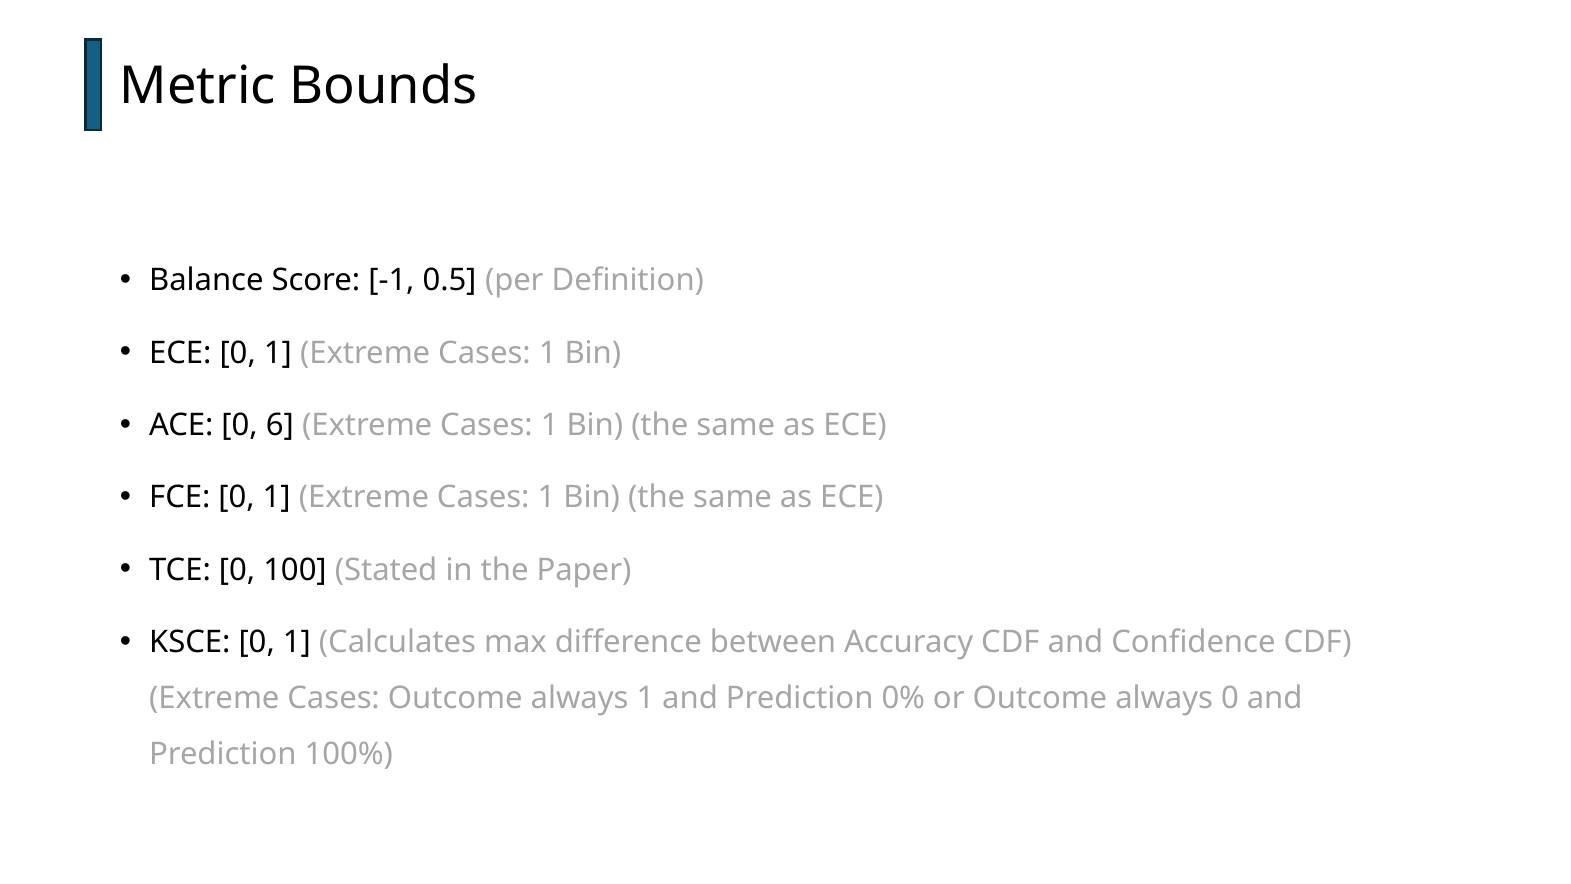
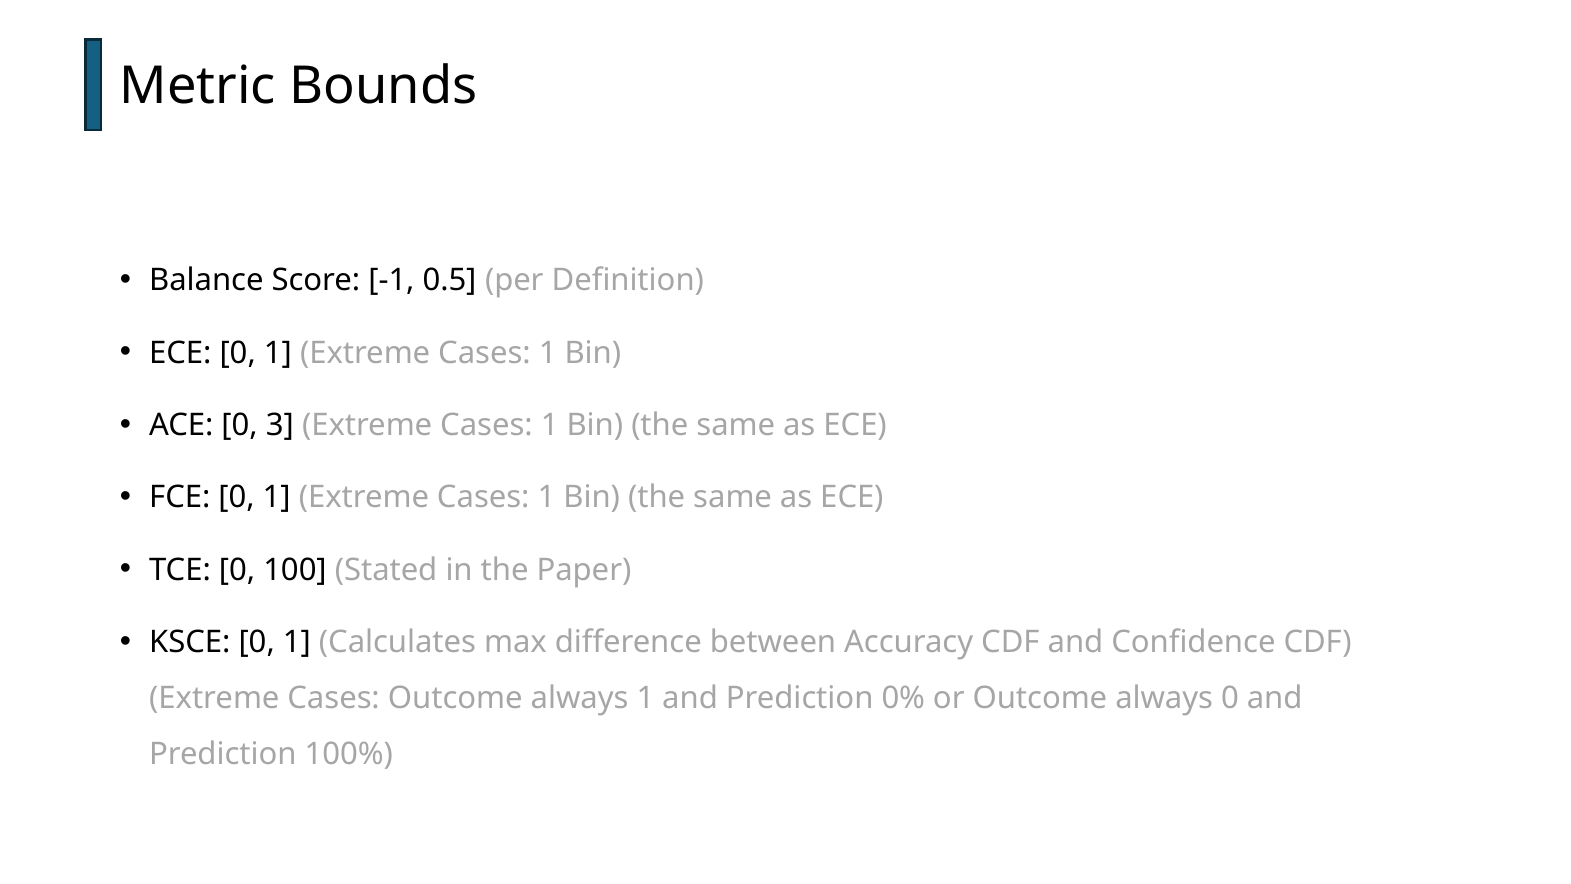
6: 6 -> 3
